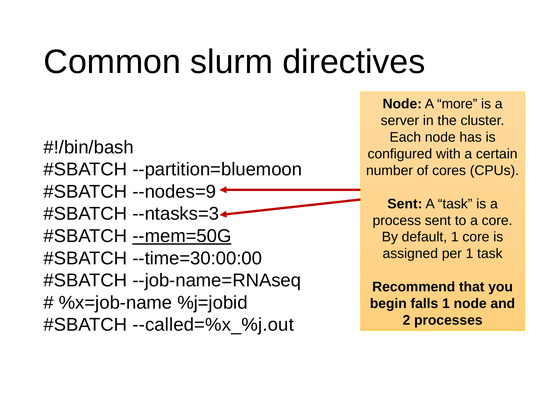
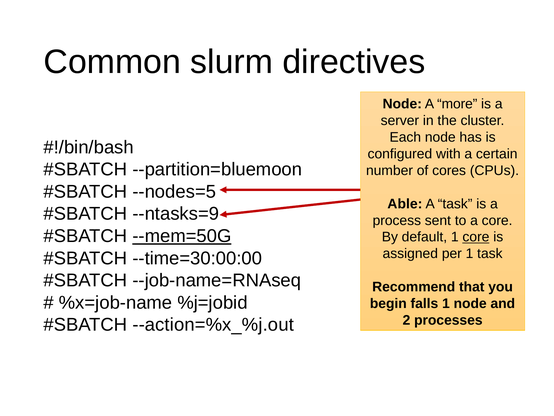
--nodes=9: --nodes=9 -> --nodes=5
Sent at (405, 204): Sent -> Able
--ntasks=3: --ntasks=3 -> --ntasks=9
core at (476, 237) underline: none -> present
--called=%x_%j.out: --called=%x_%j.out -> --action=%x_%j.out
